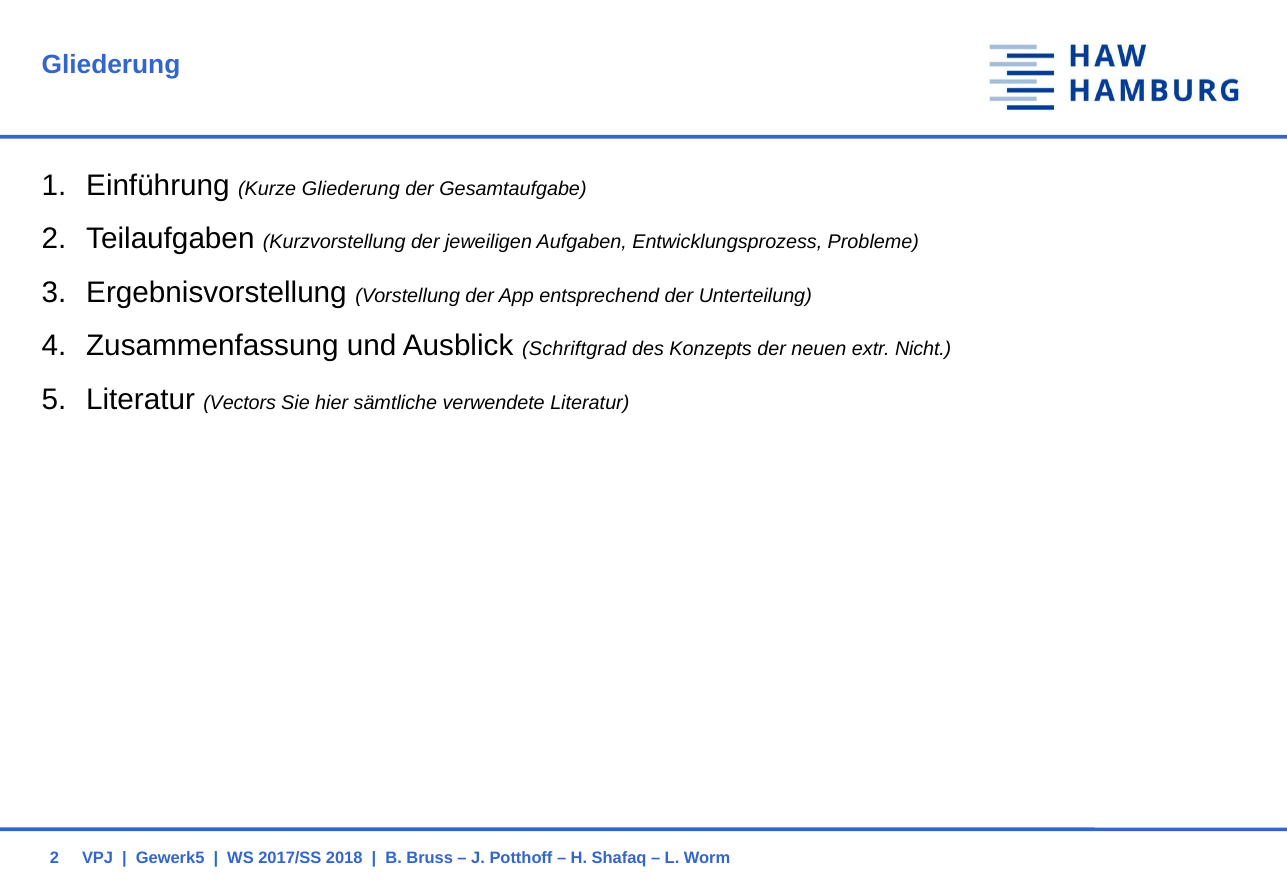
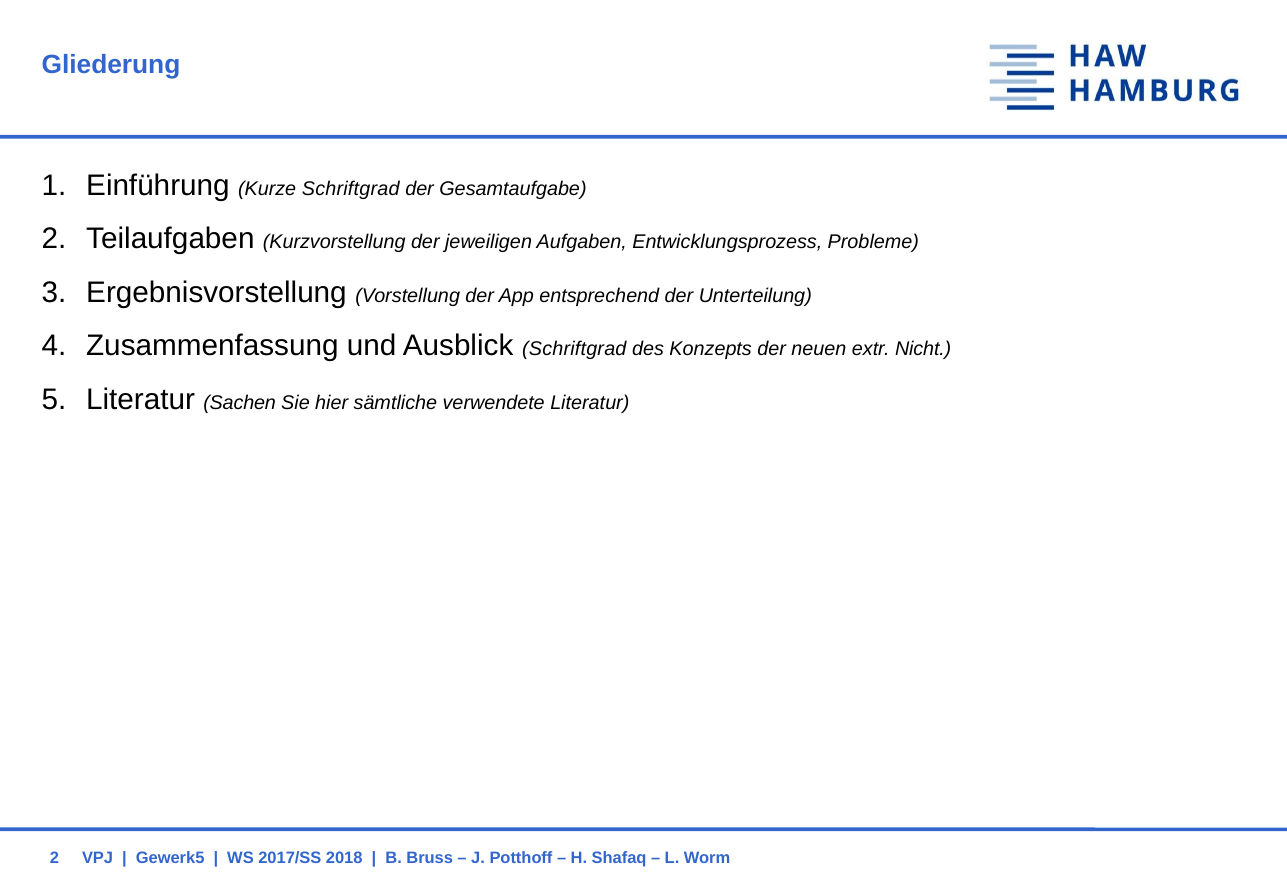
Kurze Gliederung: Gliederung -> Schriftgrad
Vectors: Vectors -> Sachen
